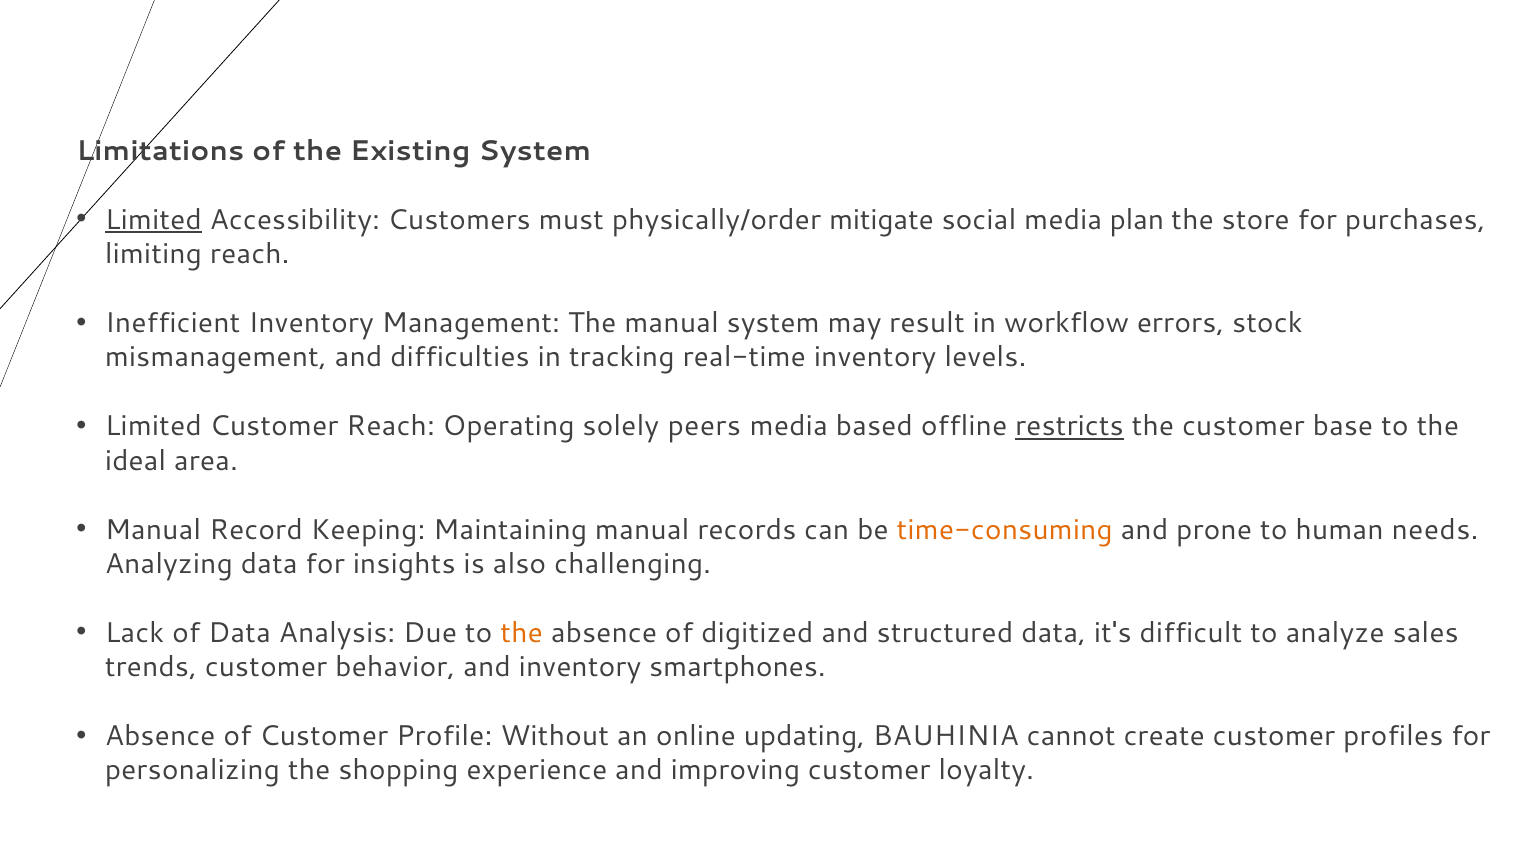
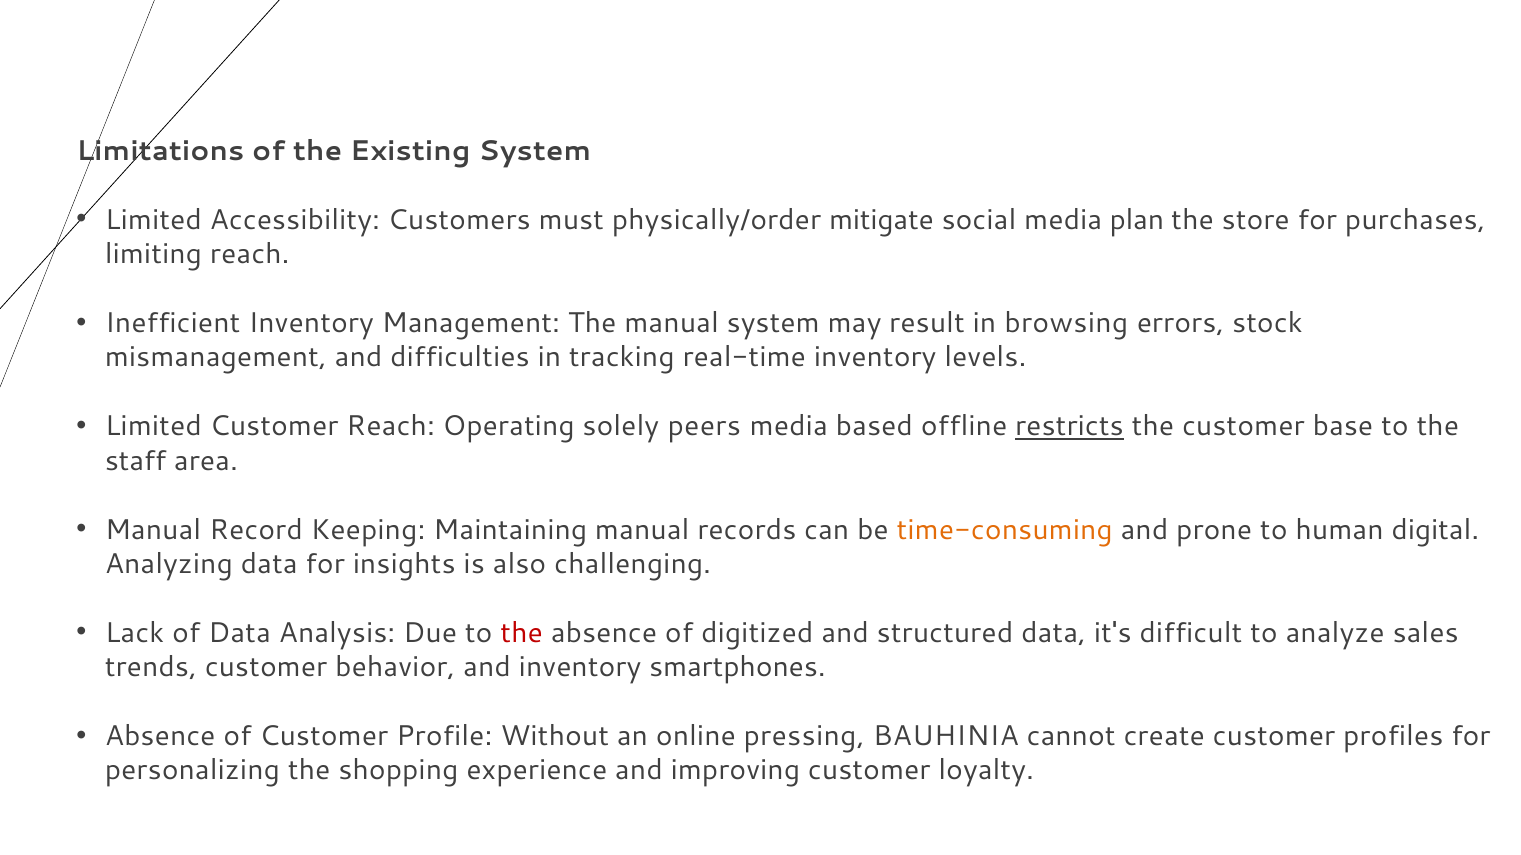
Limited at (153, 220) underline: present -> none
workflow: workflow -> browsing
ideal: ideal -> staff
needs: needs -> digital
the at (522, 633) colour: orange -> red
updating: updating -> pressing
